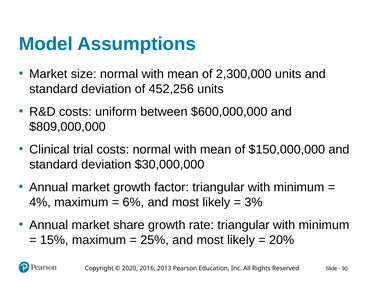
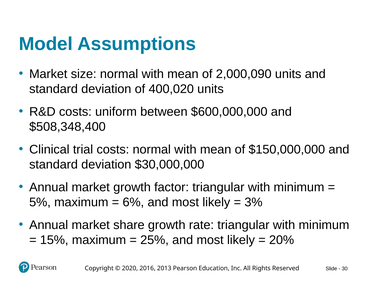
2,300,000: 2,300,000 -> 2,000,090
452,256: 452,256 -> 400,020
$809,000,000: $809,000,000 -> $508,348,400
4%: 4% -> 5%
